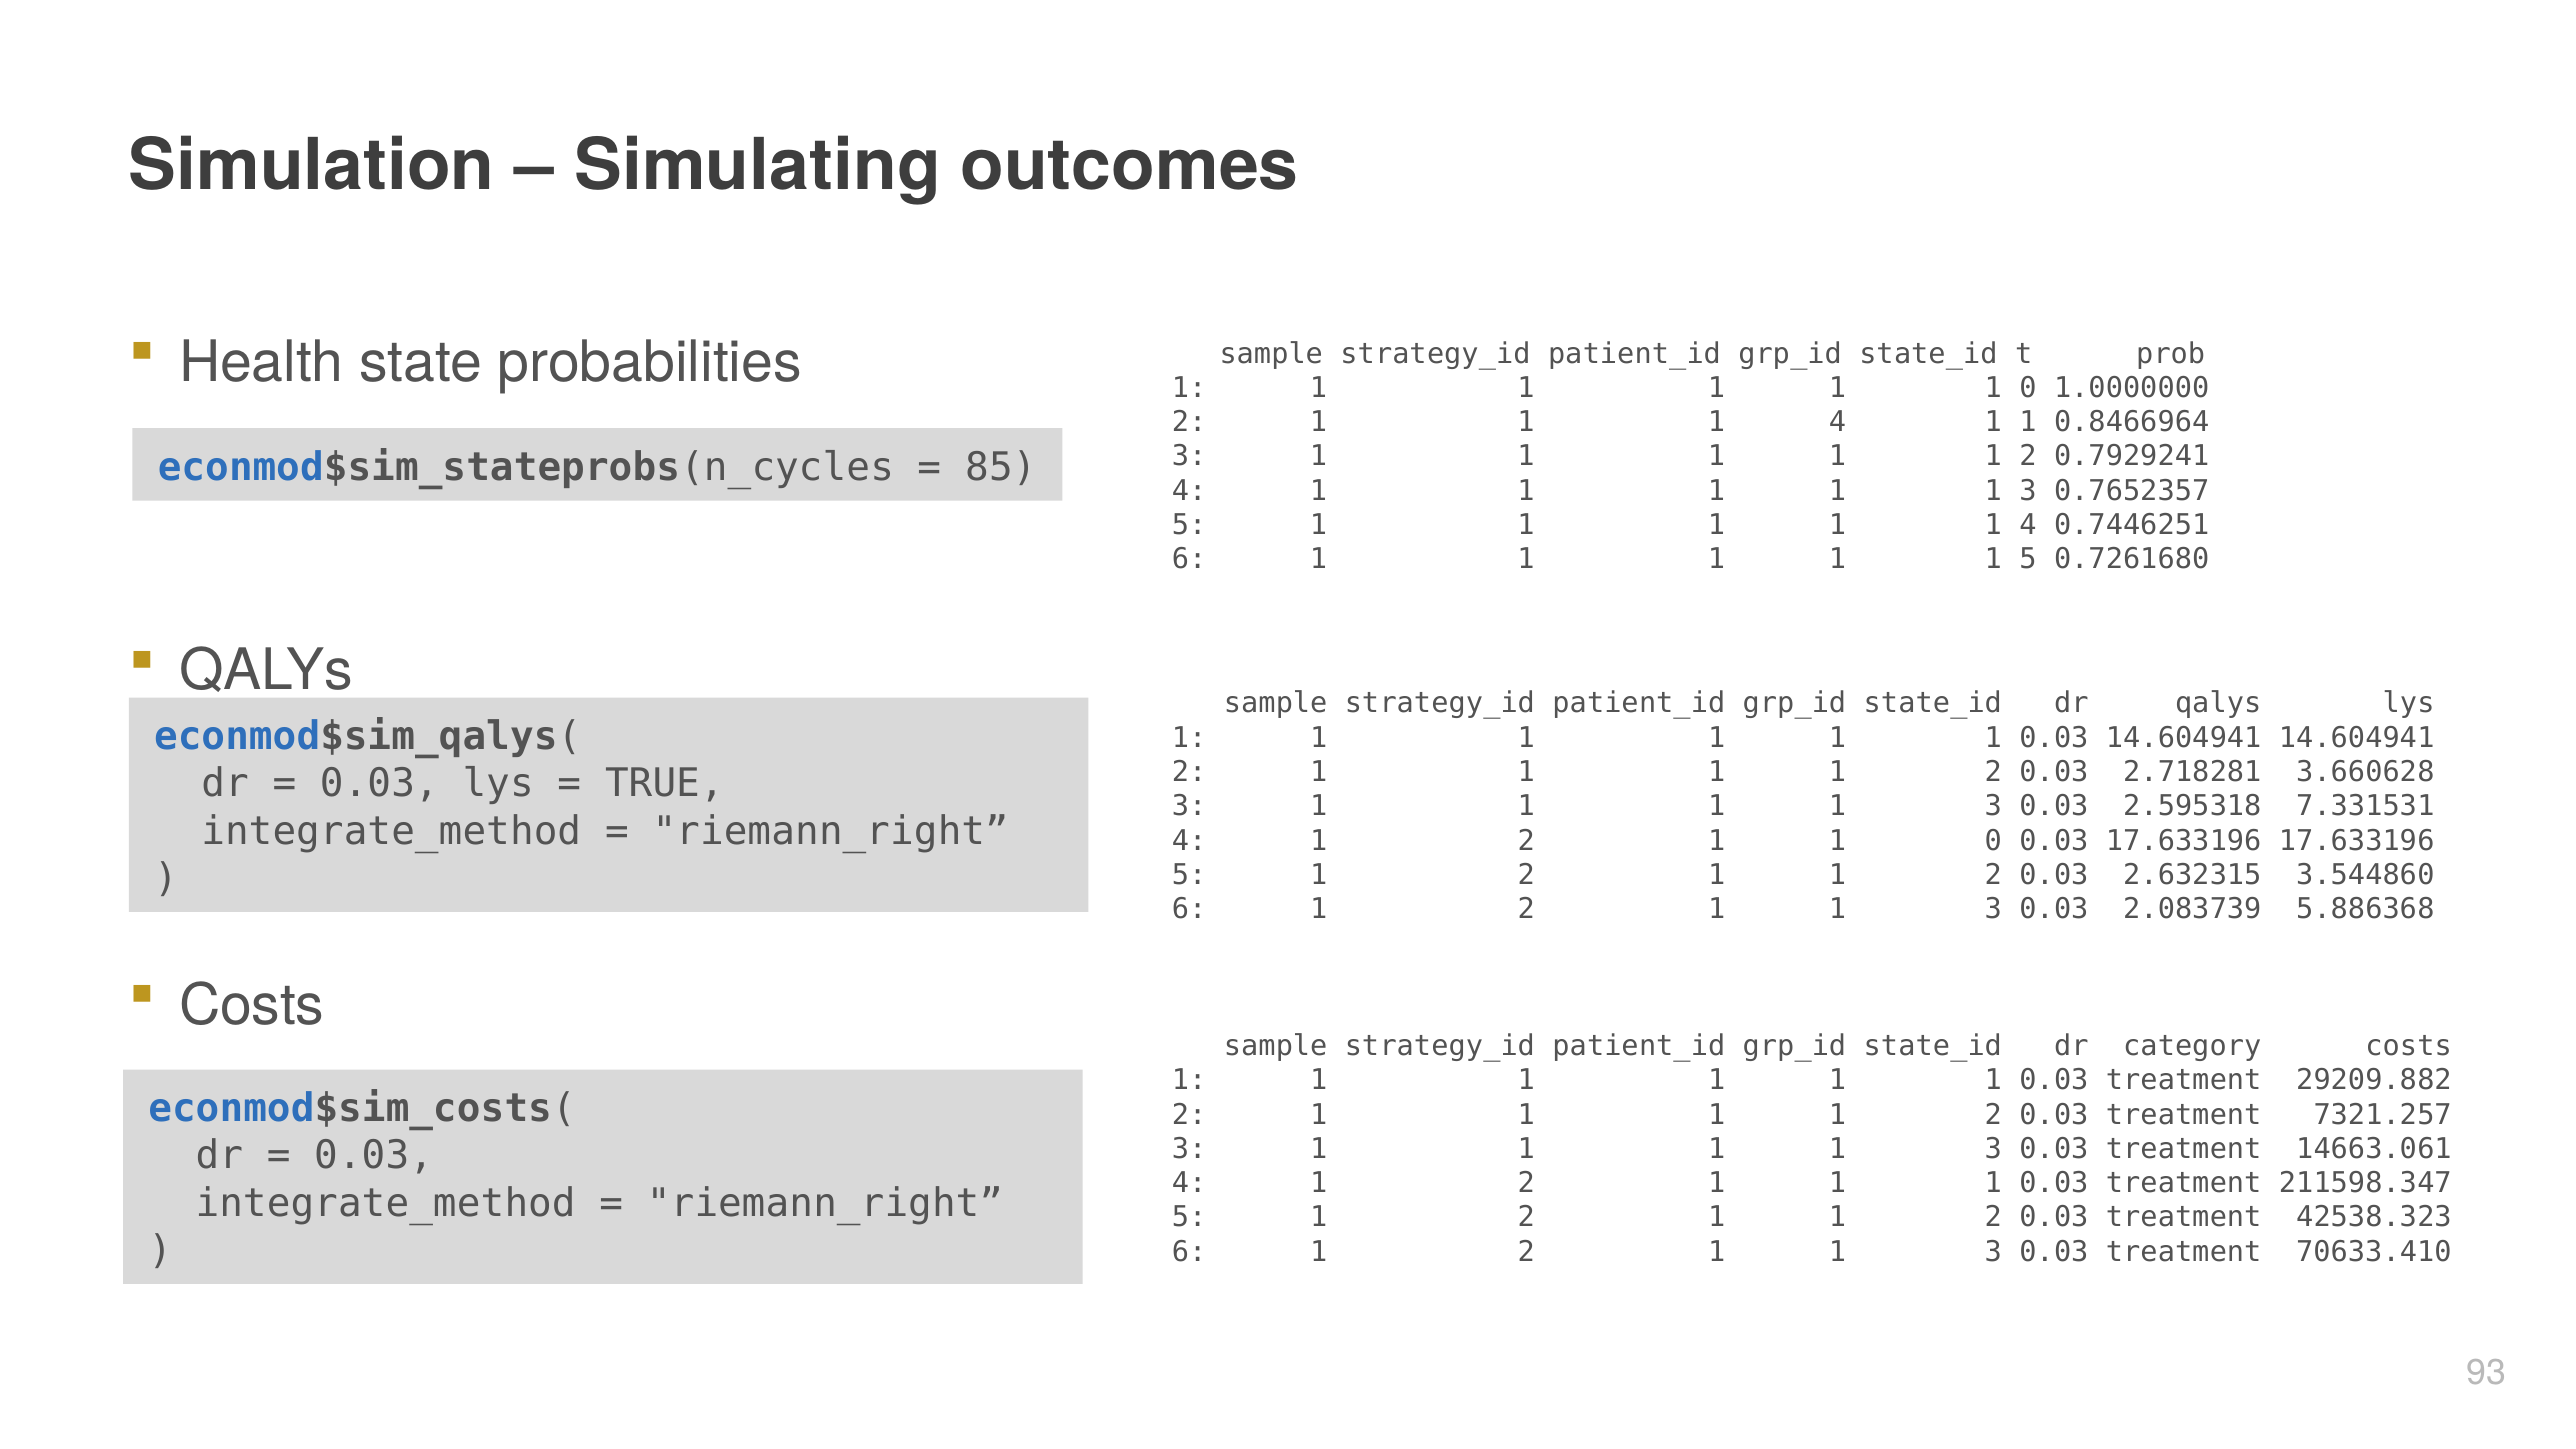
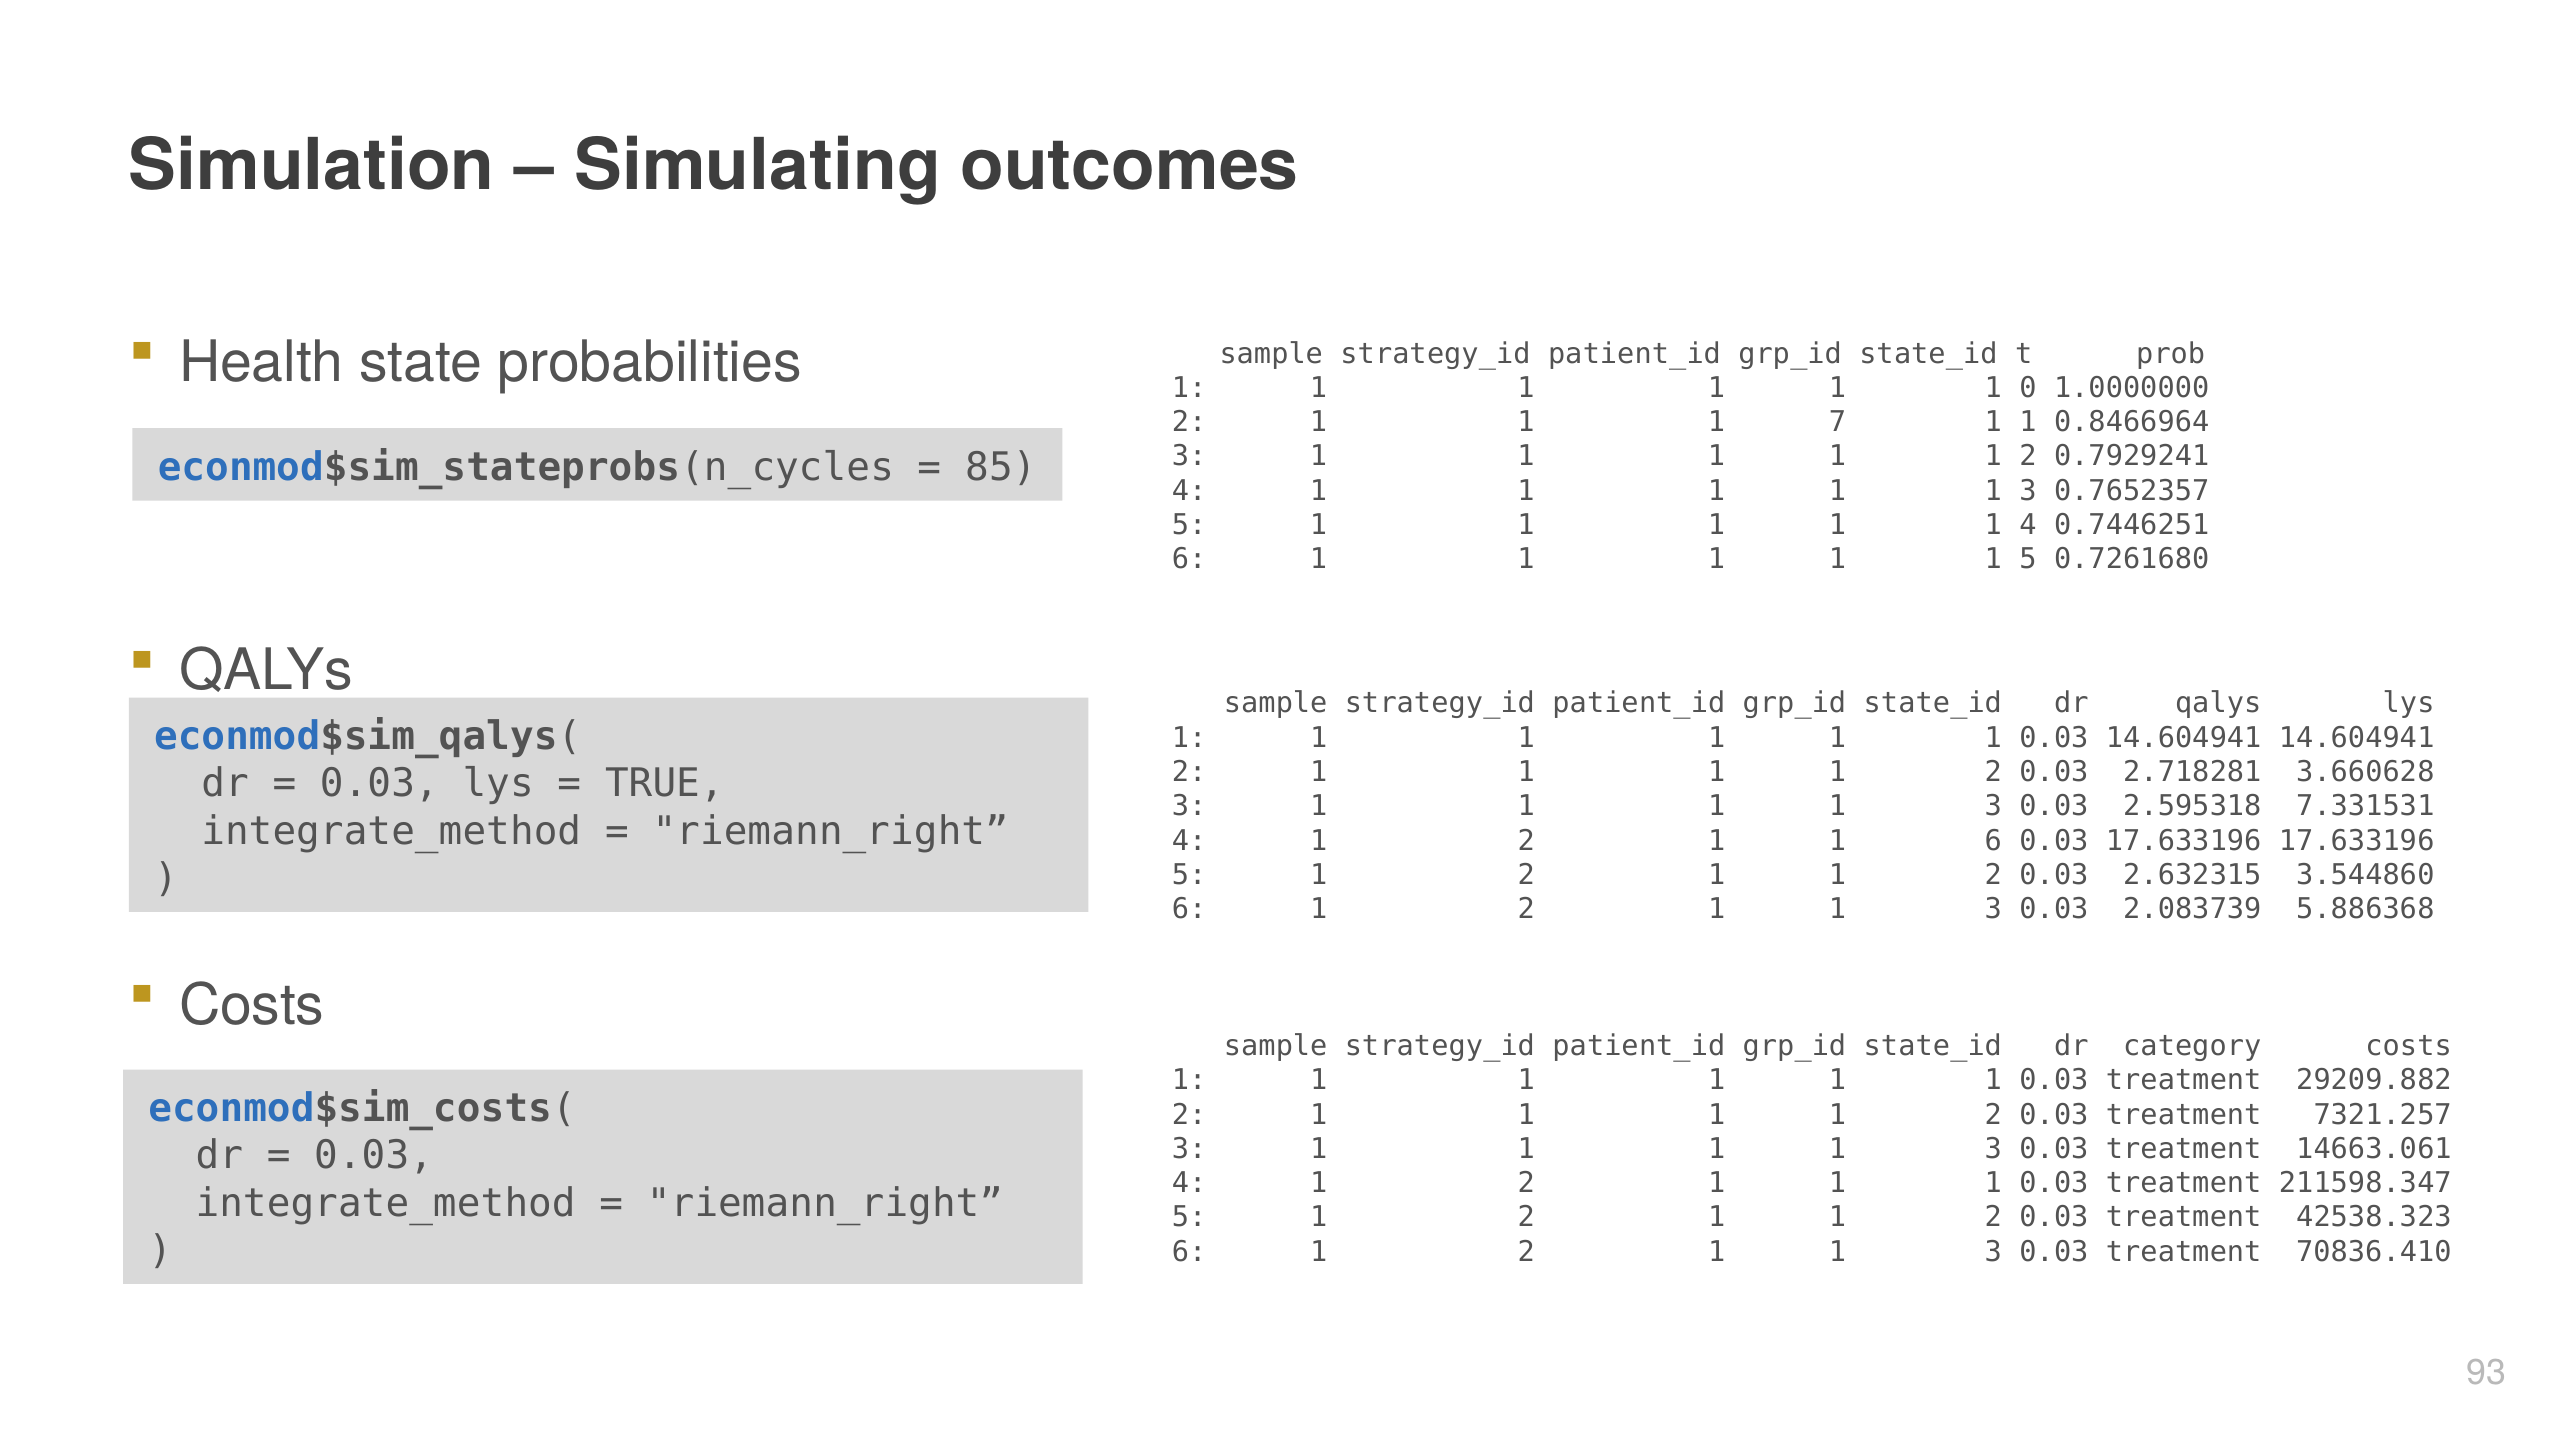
4 at (1837, 422): 4 -> 7
2 1 1 0: 0 -> 6
70633.410: 70633.410 -> 70836.410
